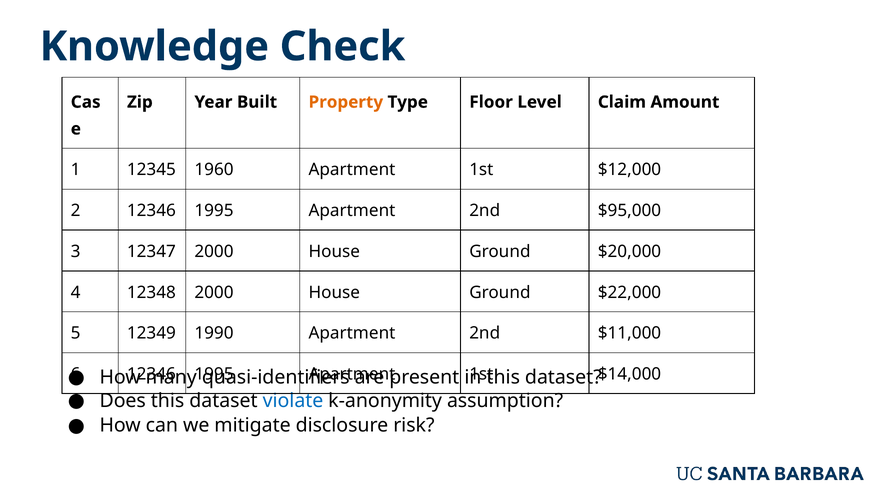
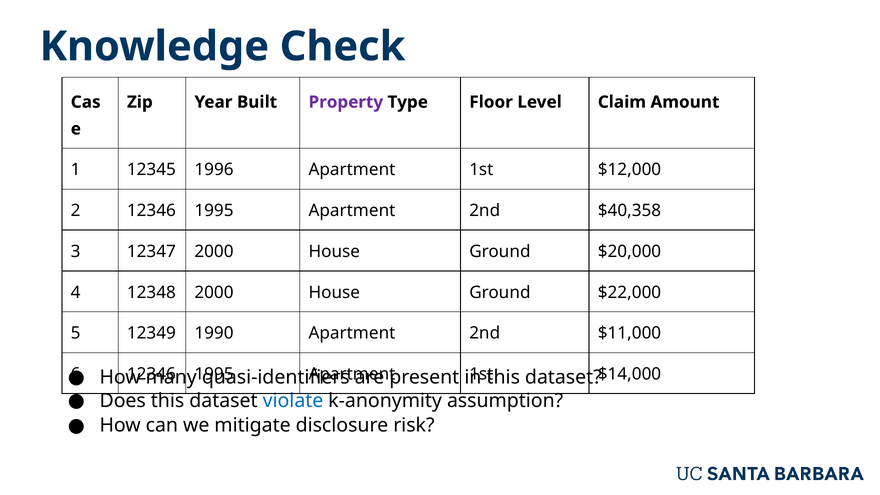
Property colour: orange -> purple
1960: 1960 -> 1996
$95,000: $95,000 -> $40,358
